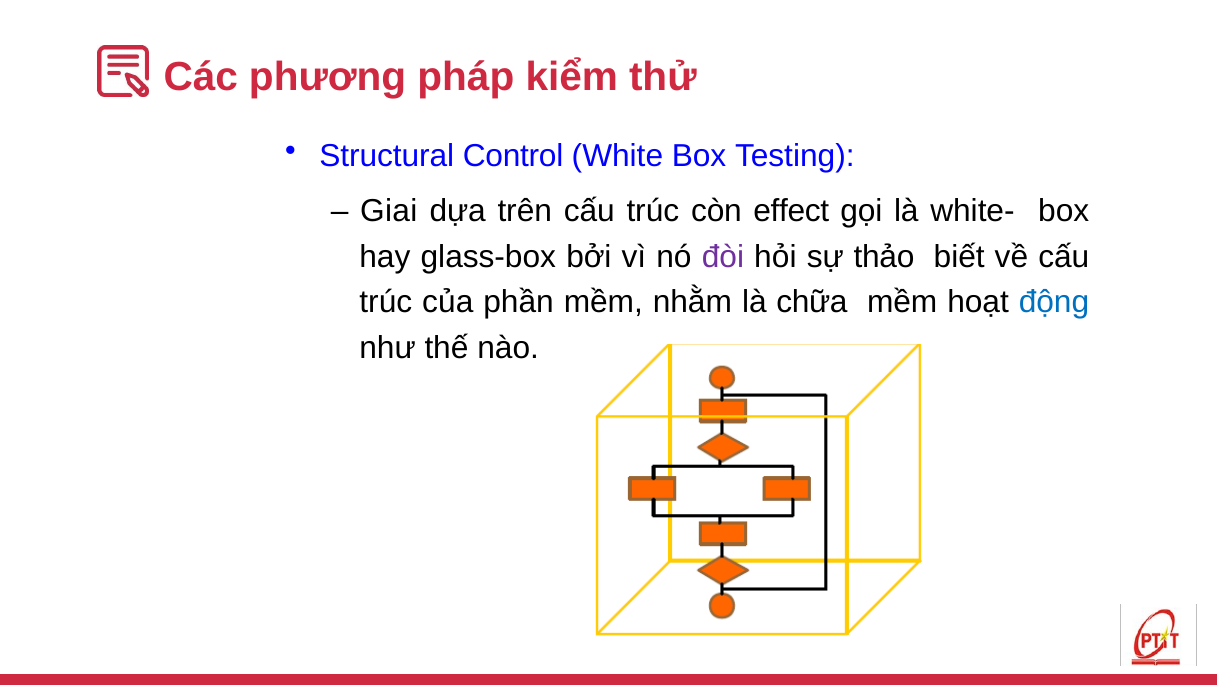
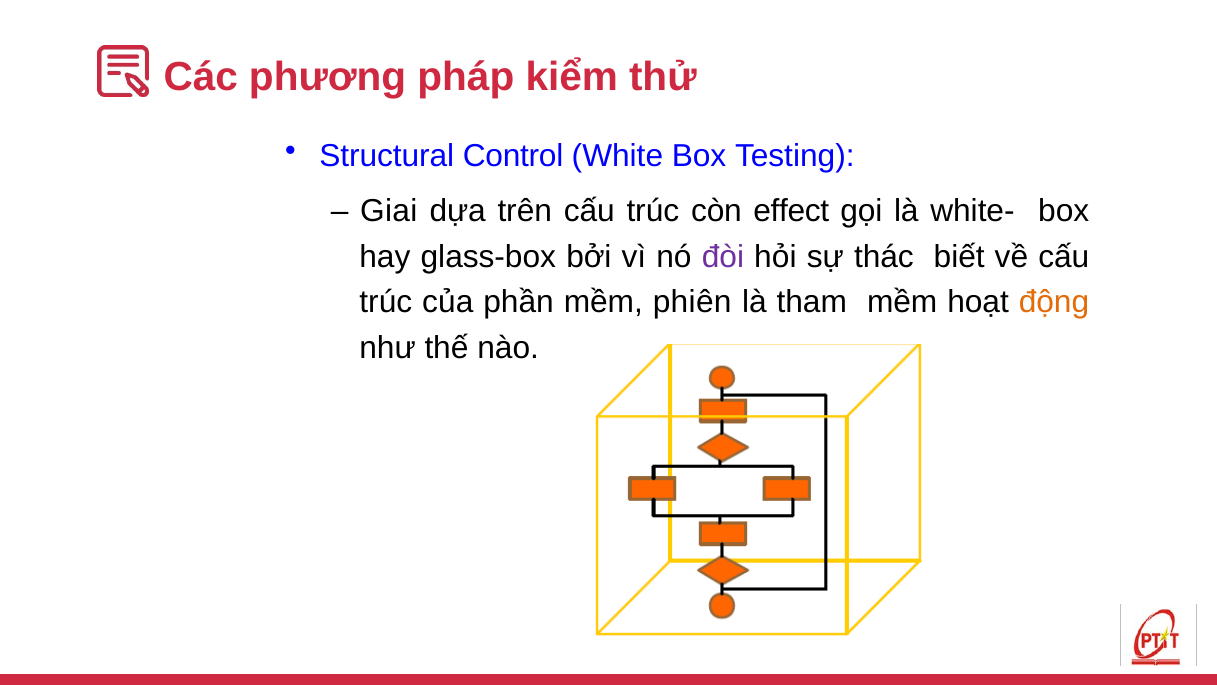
thảo: thảo -> thác
nhằm: nhằm -> phiên
chữa: chữa -> tham
động colour: blue -> orange
